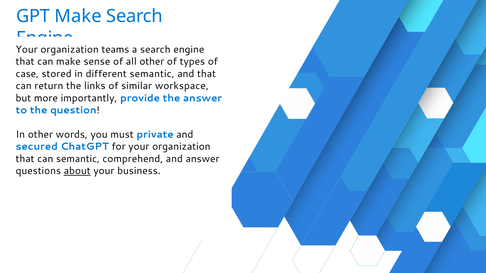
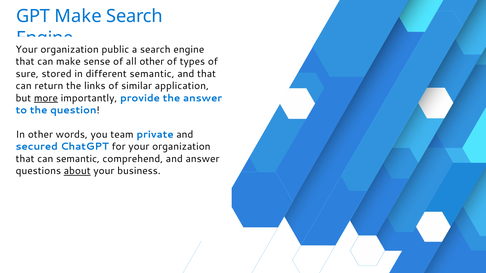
teams: teams -> public
case: case -> sure
workspace: workspace -> application
more underline: none -> present
must: must -> team
